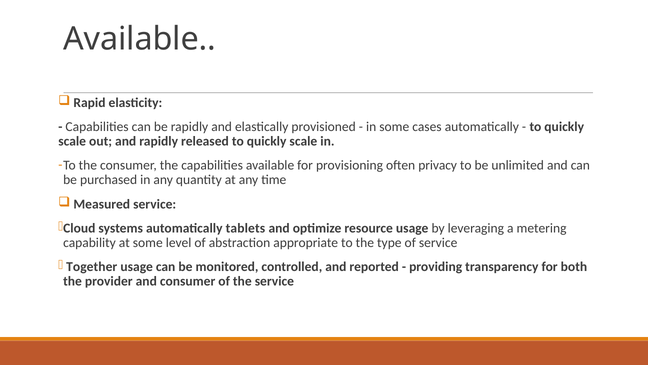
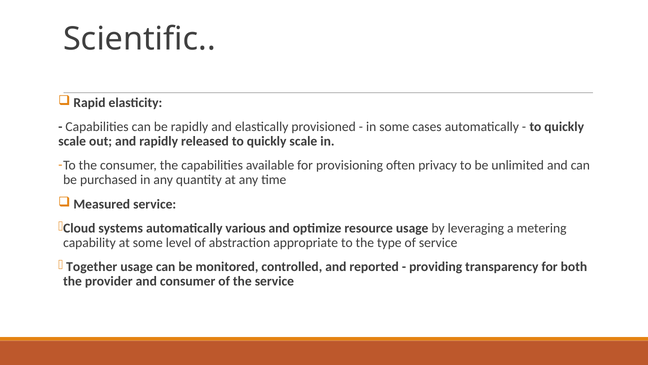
Available at (140, 39): Available -> Scientific
tablets: tablets -> various
